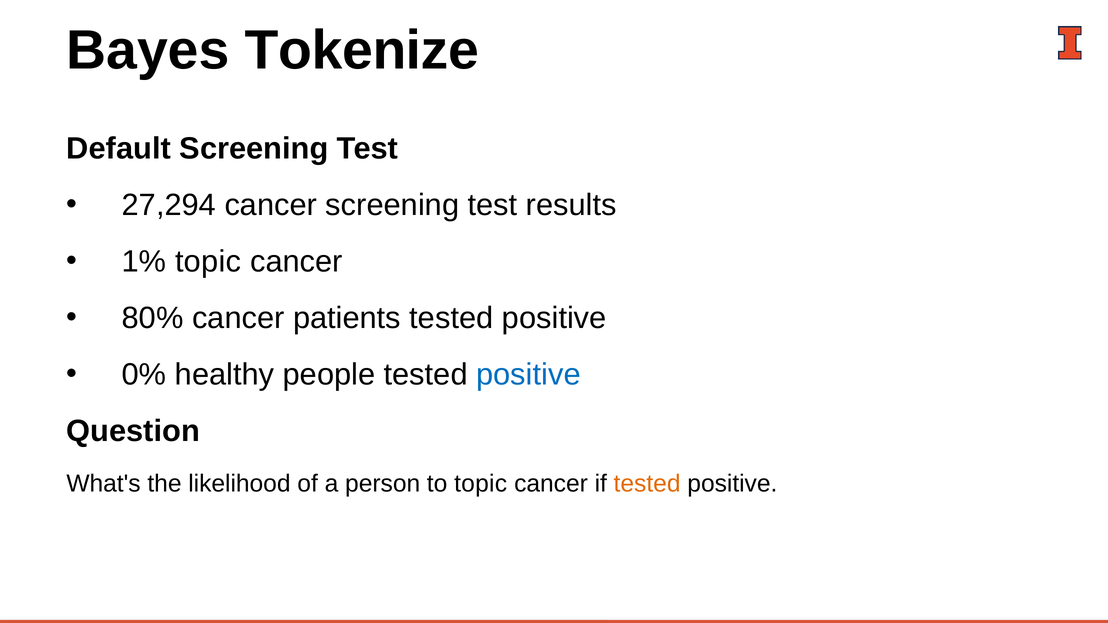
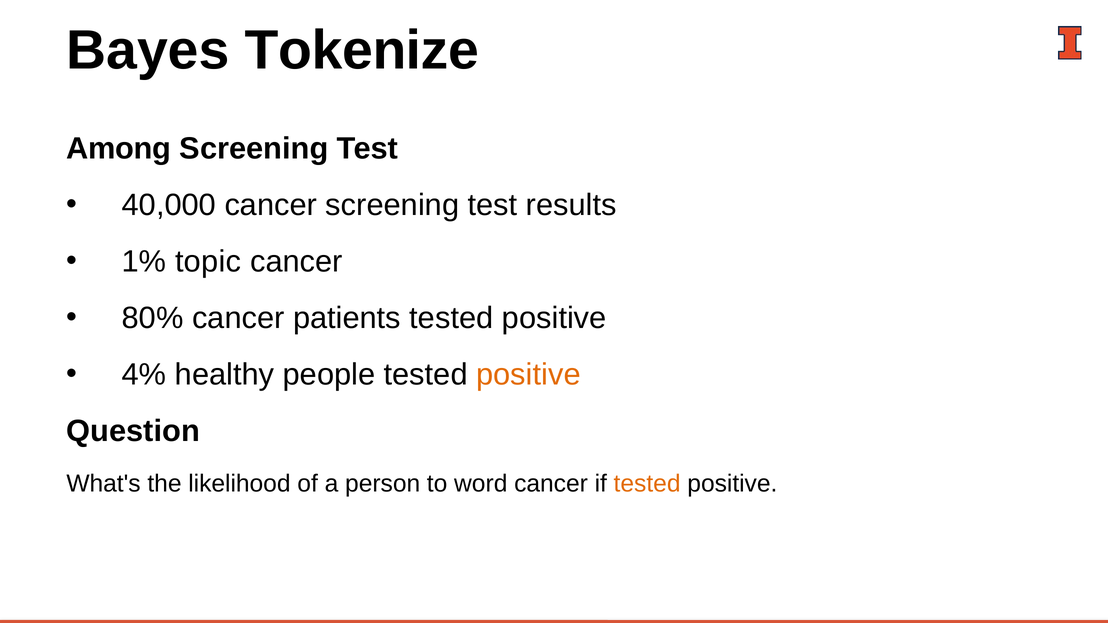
Default: Default -> Among
27,294: 27,294 -> 40,000
0%: 0% -> 4%
positive at (528, 375) colour: blue -> orange
to topic: topic -> word
